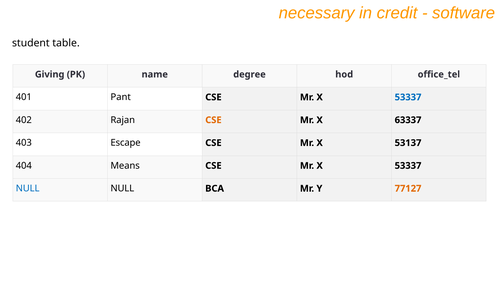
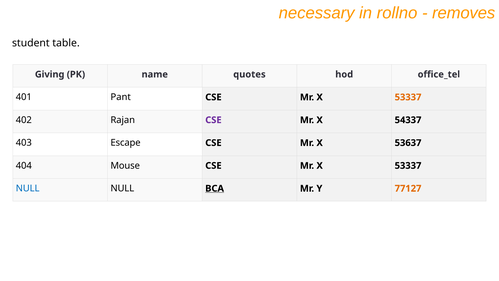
credit: credit -> rollno
software: software -> removes
degree: degree -> quotes
53337 at (408, 97) colour: blue -> orange
CSE at (213, 120) colour: orange -> purple
63337: 63337 -> 54337
53137: 53137 -> 53637
Means: Means -> Mouse
BCA underline: none -> present
